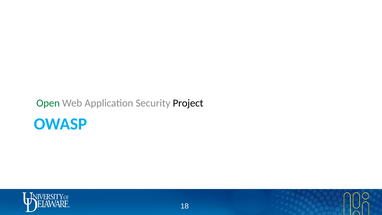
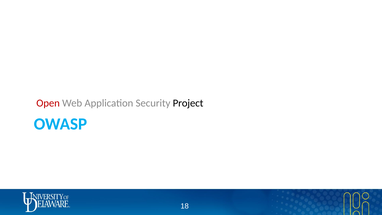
Open colour: green -> red
